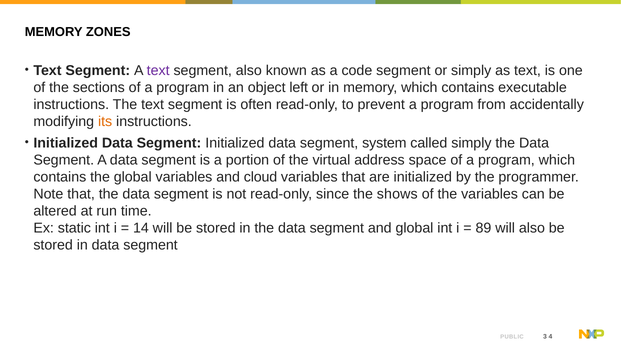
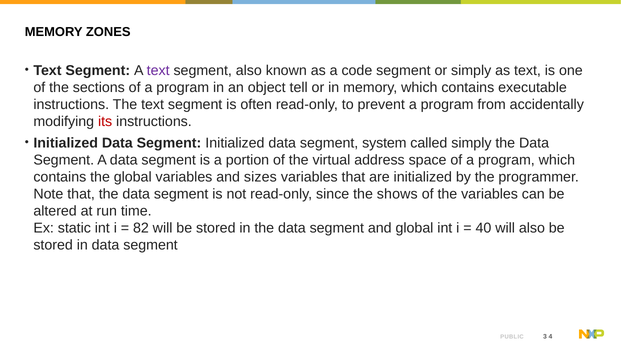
left: left -> tell
its colour: orange -> red
cloud: cloud -> sizes
14: 14 -> 82
89: 89 -> 40
